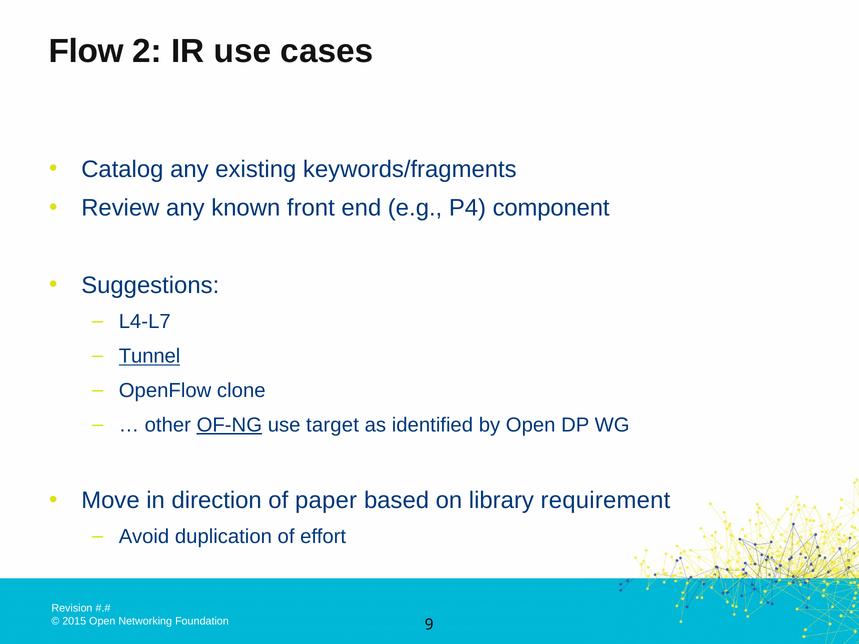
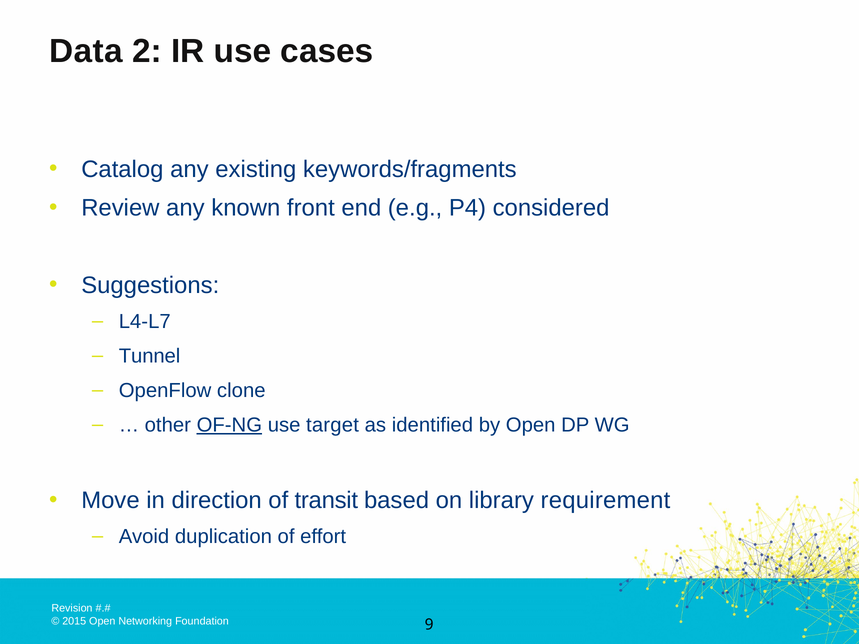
Flow: Flow -> Data
component: component -> considered
Tunnel underline: present -> none
paper: paper -> transit
